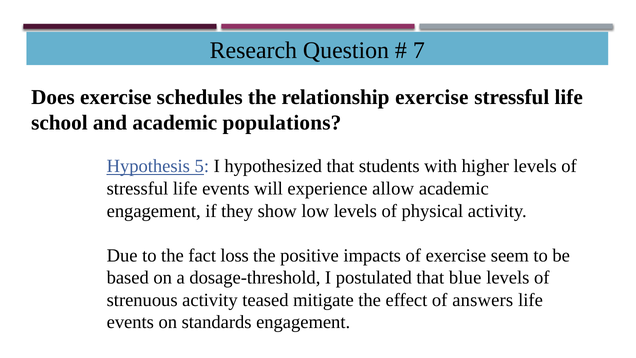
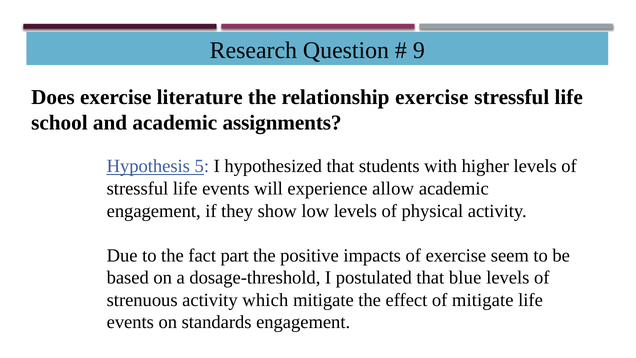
7: 7 -> 9
schedules: schedules -> literature
populations: populations -> assignments
loss: loss -> part
teased: teased -> which
of answers: answers -> mitigate
